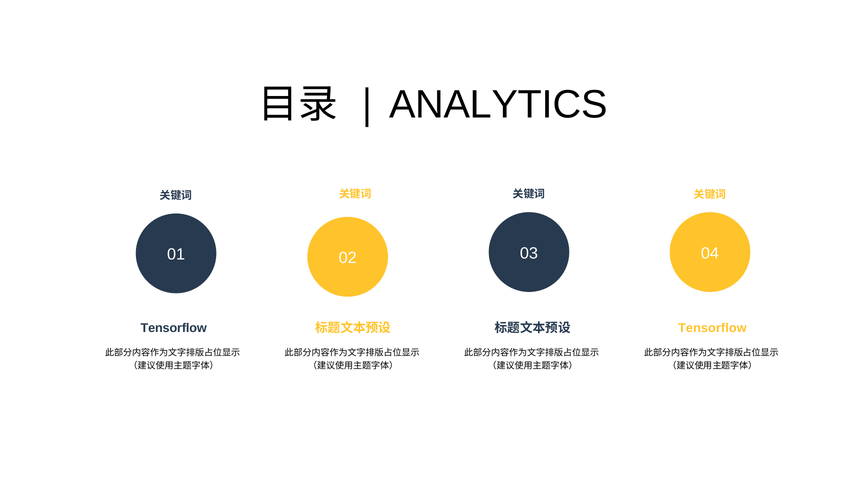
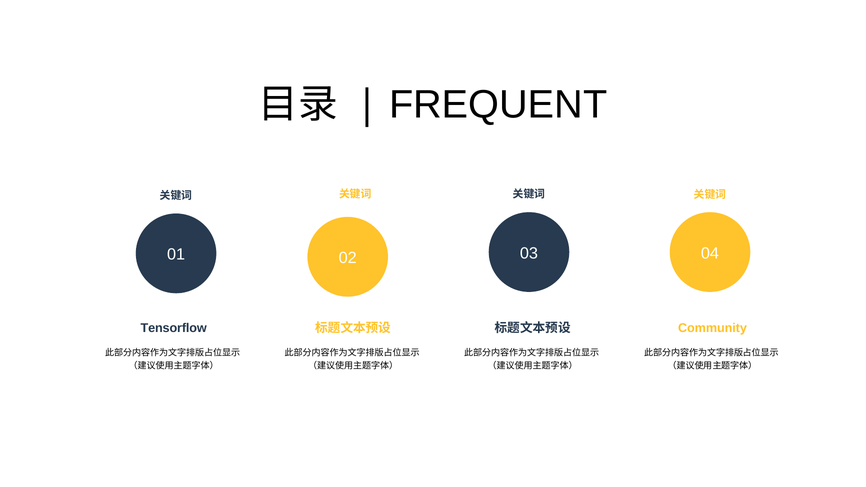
ANALYTICS: ANALYTICS -> FREQUENT
Tensorflow at (712, 328): Tensorflow -> Community
